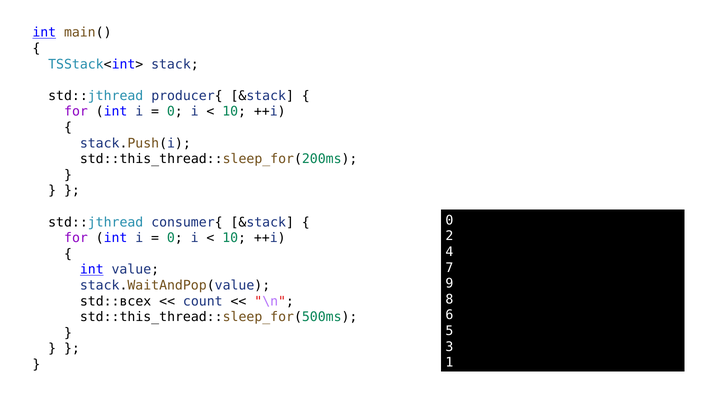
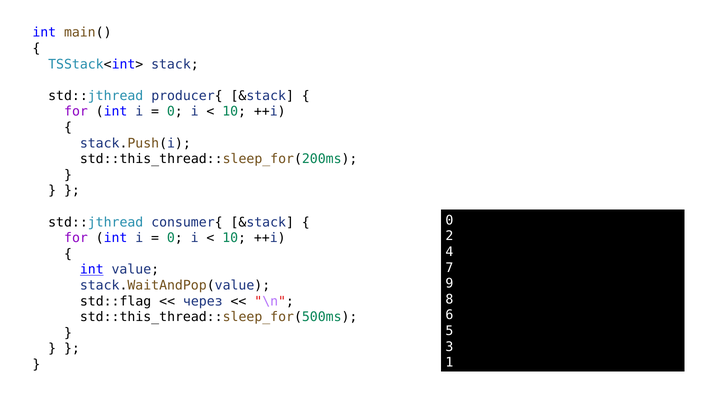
int at (44, 33) underline: present -> none
std::всех: std::всех -> std::flag
count: count -> через
